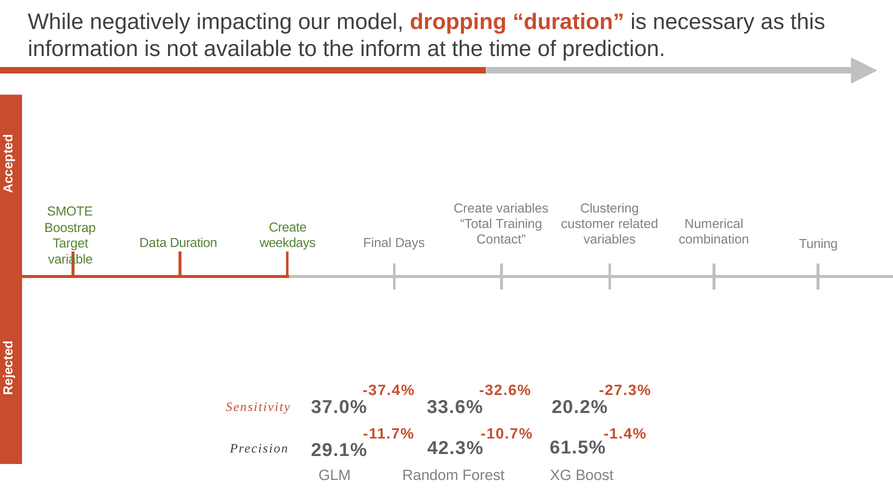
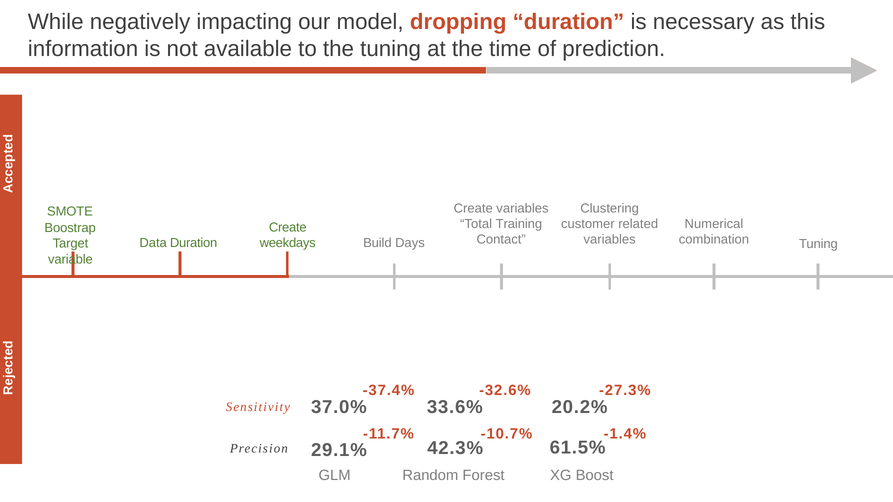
the inform: inform -> tuning
Final: Final -> Build
